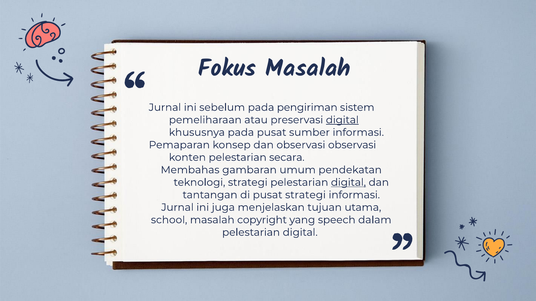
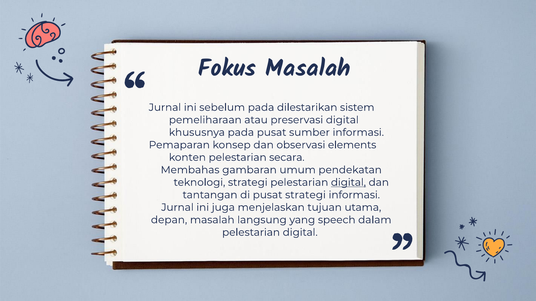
pengiriman: pengiriman -> dilestarikan
digital at (342, 120) underline: present -> none
observasi observasi: observasi -> elements
school: school -> depan
copyright: copyright -> langsung
